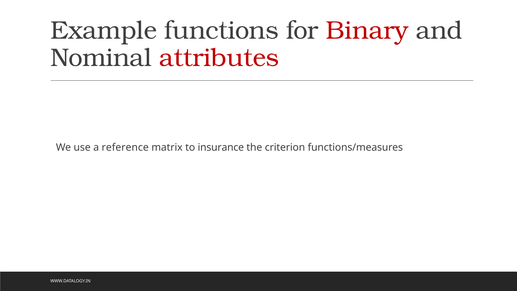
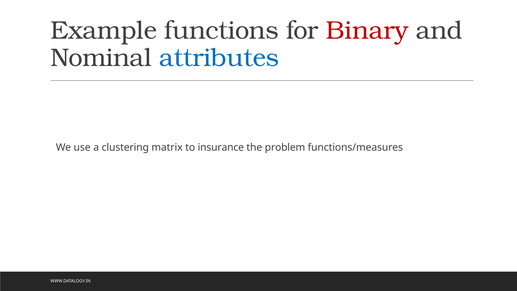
attributes colour: red -> blue
reference: reference -> clustering
criterion: criterion -> problem
